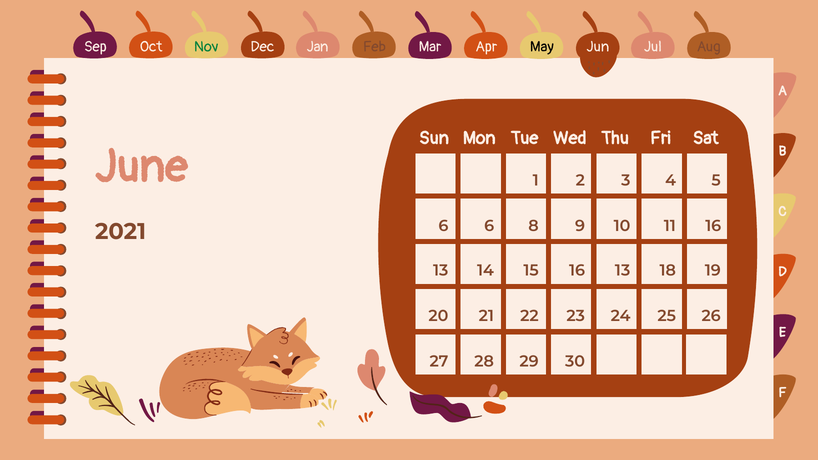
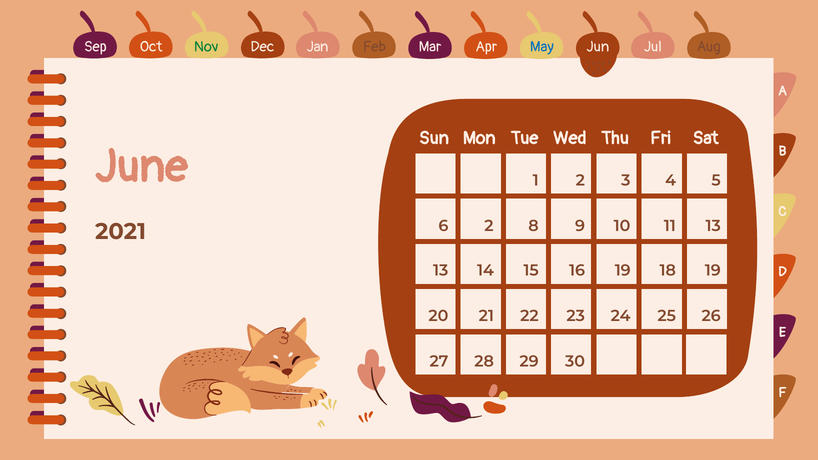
May colour: black -> blue
6 6: 6 -> 2
11 16: 16 -> 13
16 13: 13 -> 19
